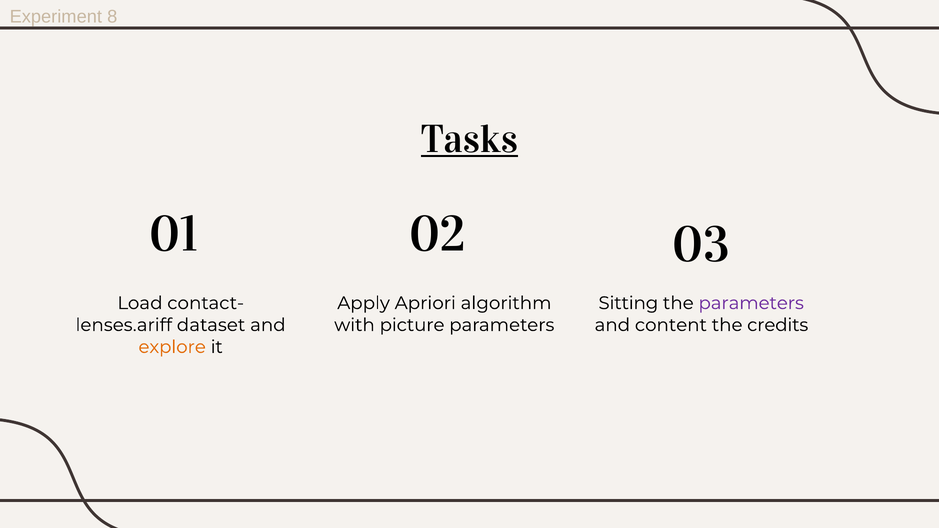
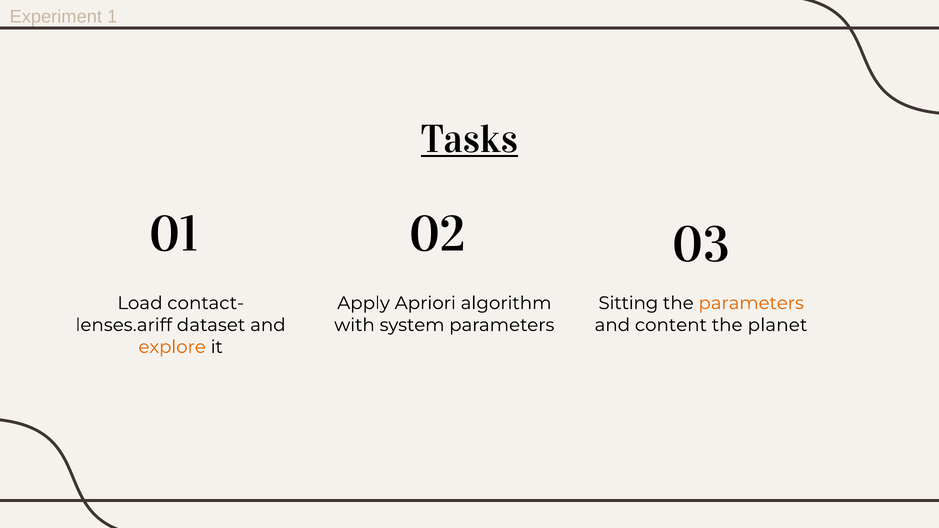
8: 8 -> 1
parameters at (751, 303) colour: purple -> orange
picture: picture -> system
credits: credits -> planet
